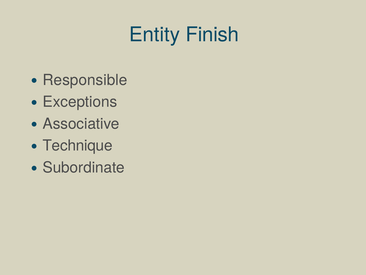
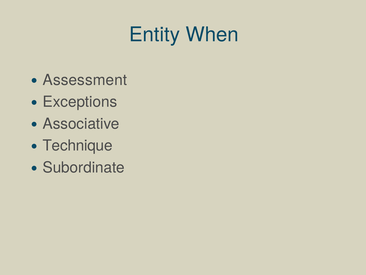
Finish: Finish -> When
Responsible: Responsible -> Assessment
